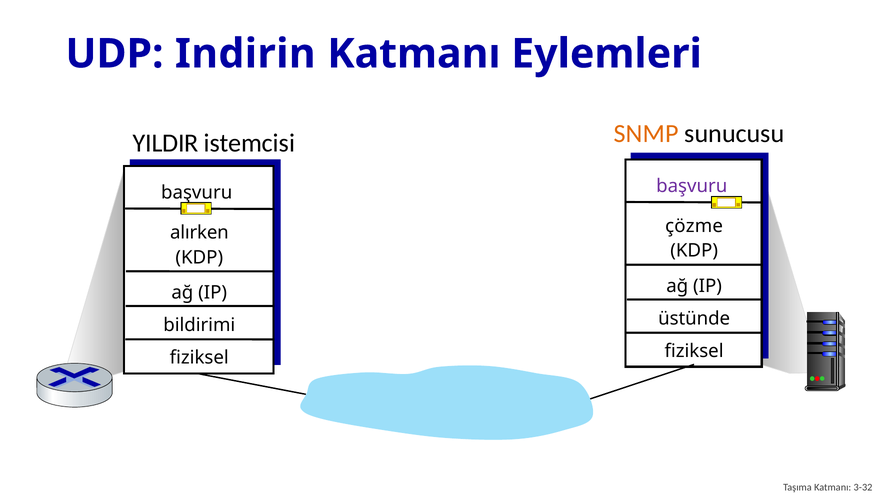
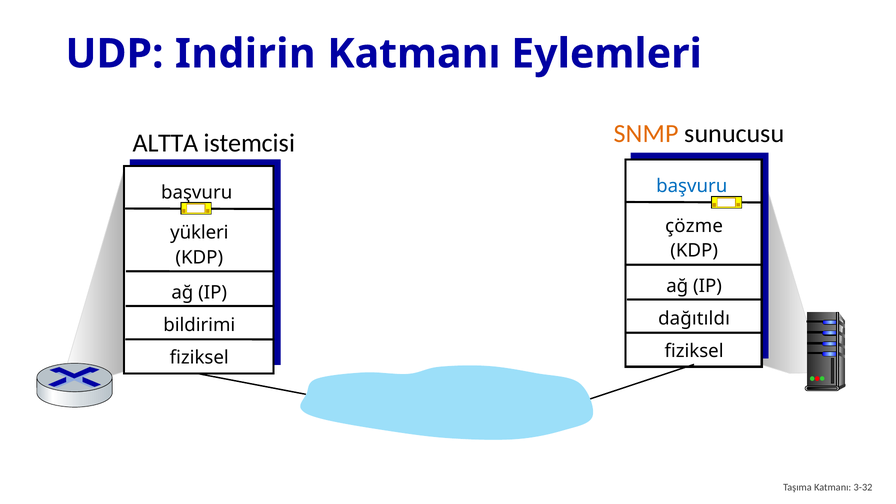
YILDIR: YILDIR -> ALTTA
başvuru at (692, 186) colour: purple -> blue
alırken: alırken -> yükleri
üstünde: üstünde -> dağıtıldı
